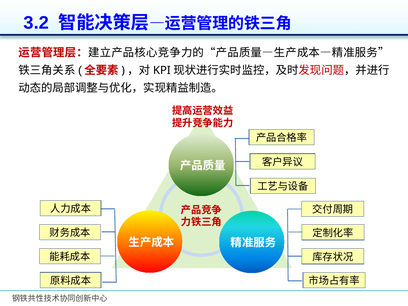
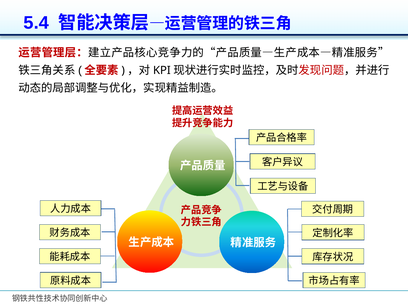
3.2: 3.2 -> 5.4
